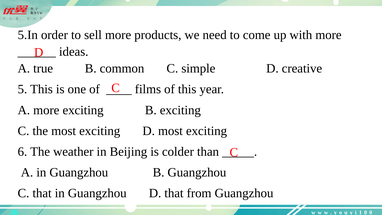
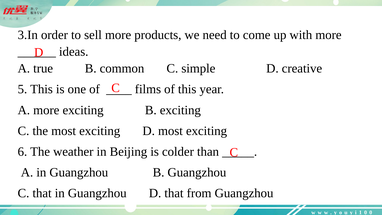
5.In: 5.In -> 3.In
